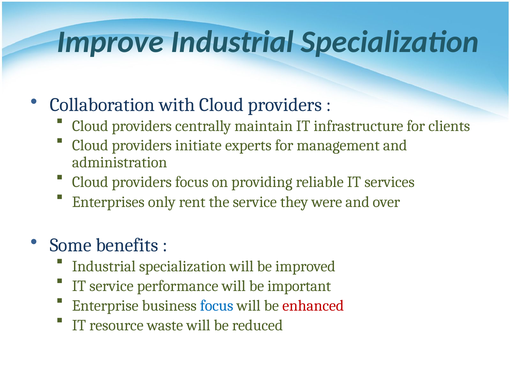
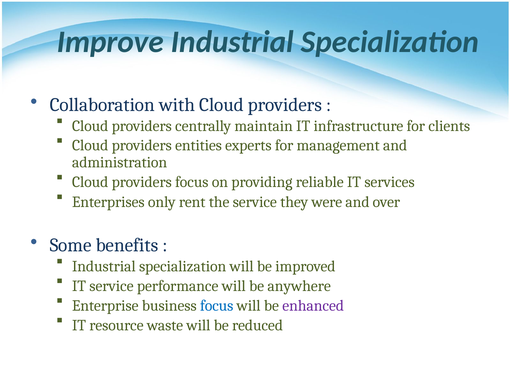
initiate: initiate -> entities
important: important -> anywhere
enhanced colour: red -> purple
